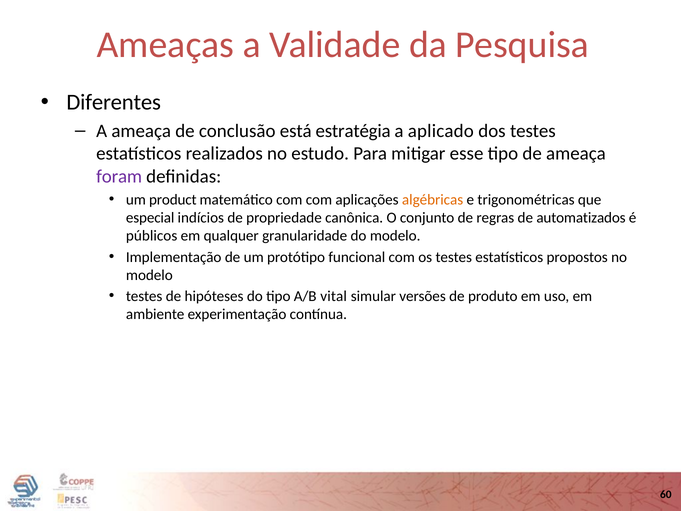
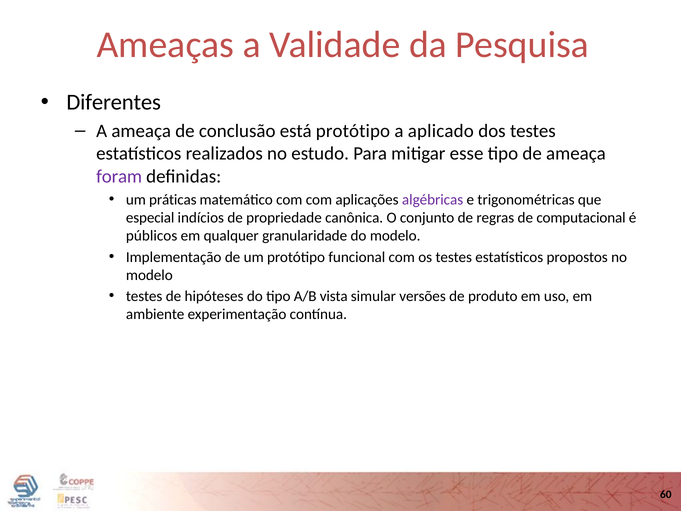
está estratégia: estratégia -> protótipo
product: product -> práticas
algébricas colour: orange -> purple
automatizados: automatizados -> computacional
vital: vital -> vista
